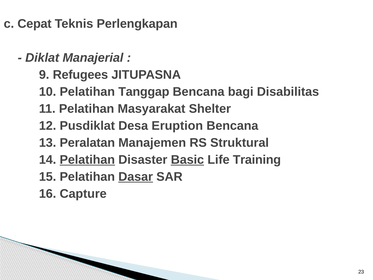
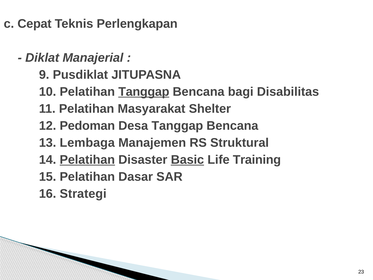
Refugees: Refugees -> Pusdiklat
Tanggap at (144, 92) underline: none -> present
Pusdiklat: Pusdiklat -> Pedoman
Desa Eruption: Eruption -> Tanggap
Peralatan: Peralatan -> Lembaga
Dasar underline: present -> none
Capture: Capture -> Strategi
